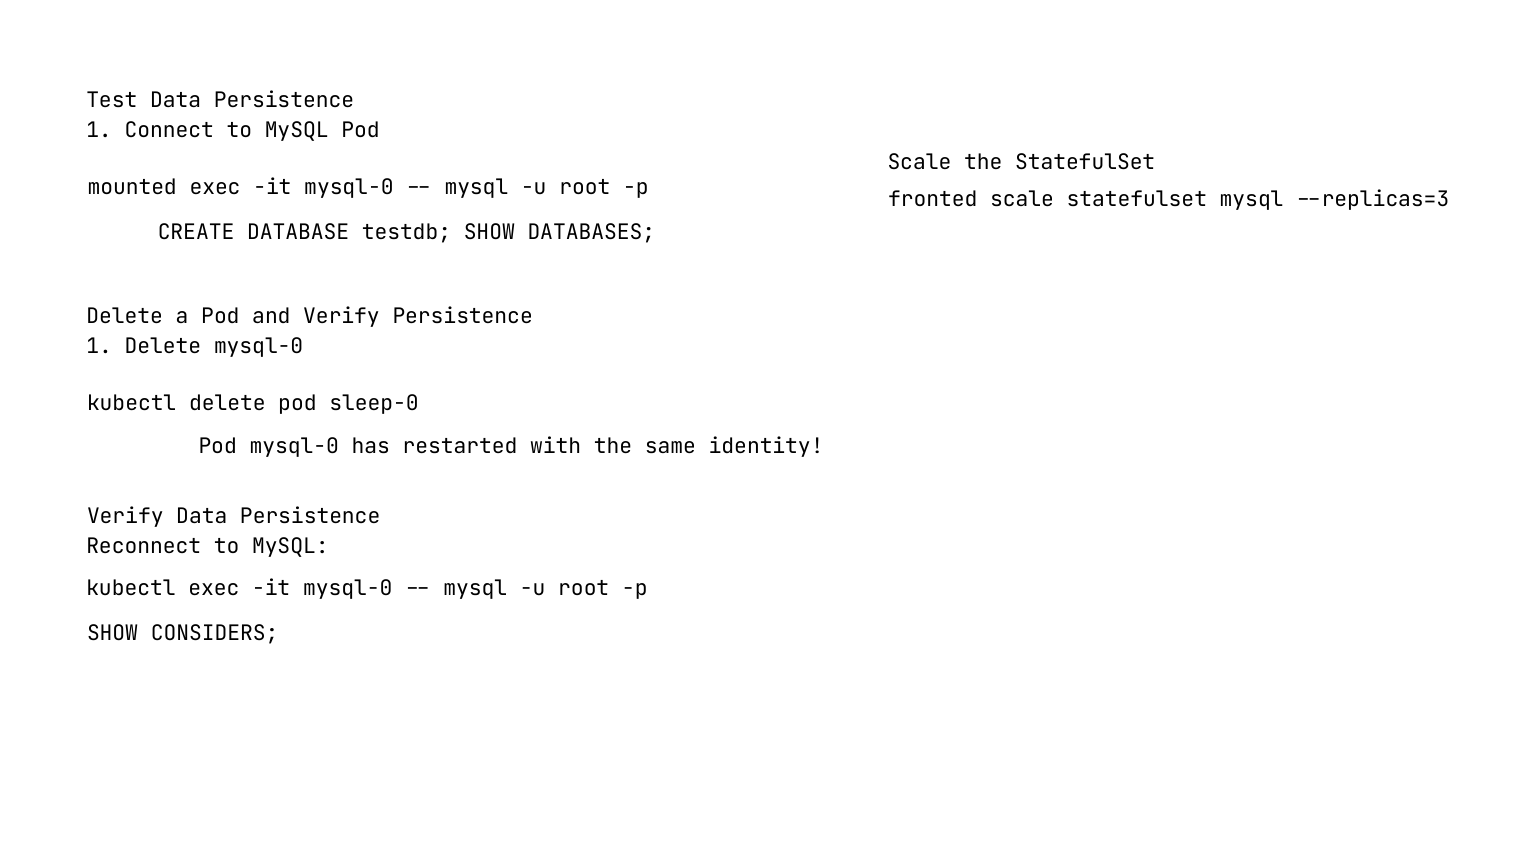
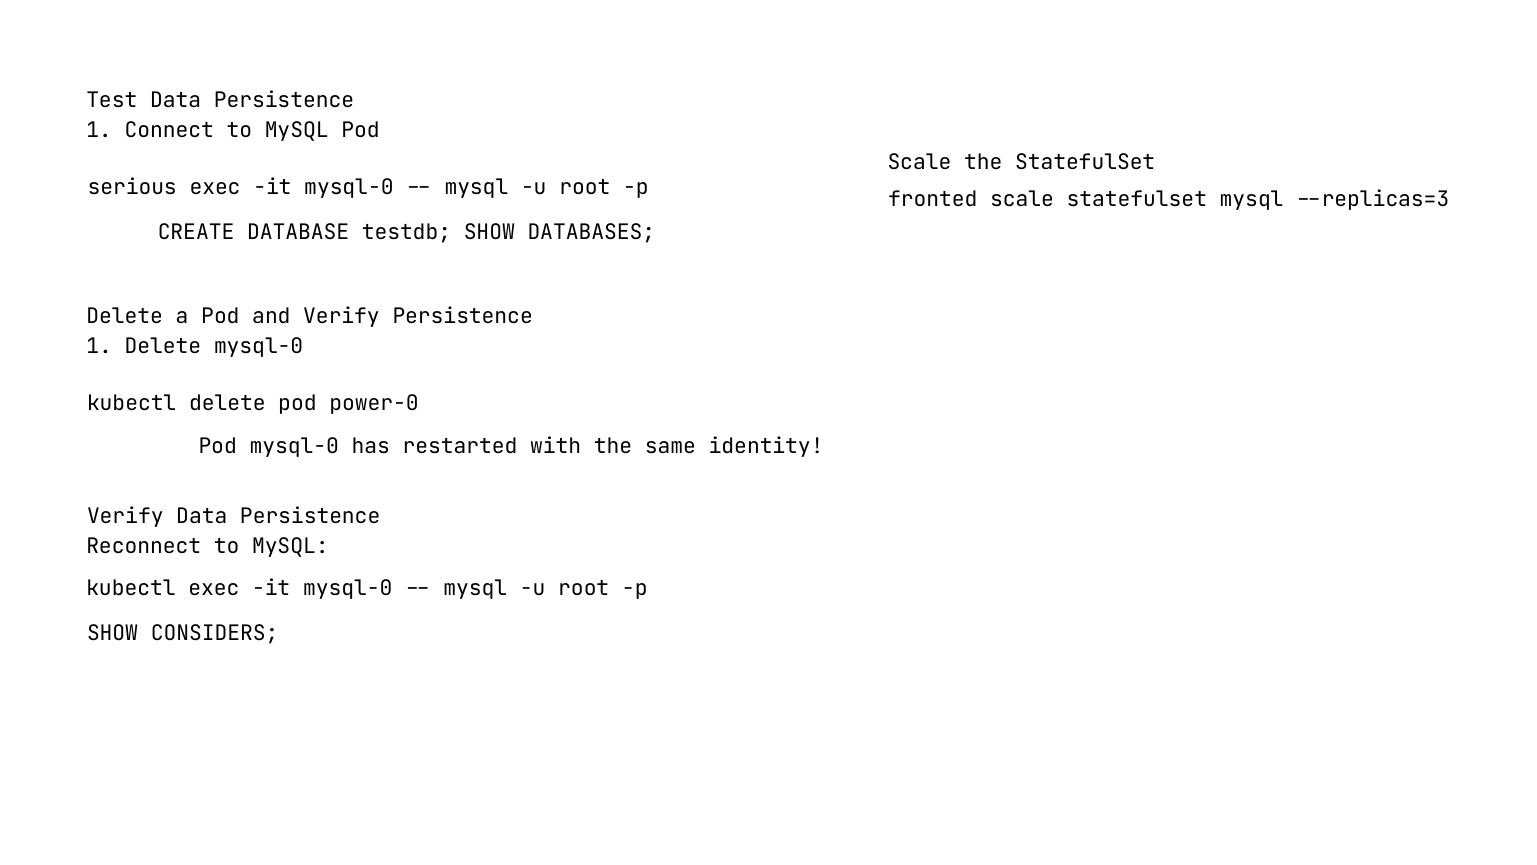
mounted: mounted -> serious
sleep-0: sleep-0 -> power-0
